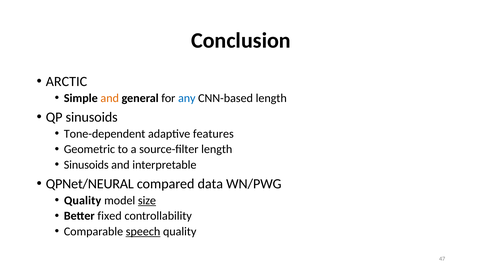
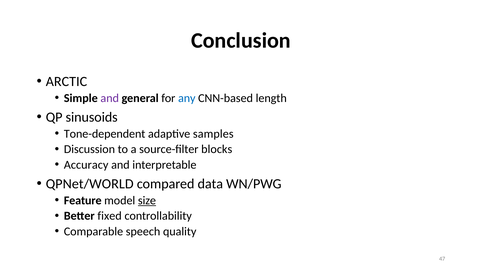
and at (110, 98) colour: orange -> purple
features: features -> samples
Geometric: Geometric -> Discussion
source-filter length: length -> blocks
Sinusoids at (86, 165): Sinusoids -> Accuracy
QPNet/NEURAL: QPNet/NEURAL -> QPNet/WORLD
Quality at (83, 200): Quality -> Feature
speech underline: present -> none
